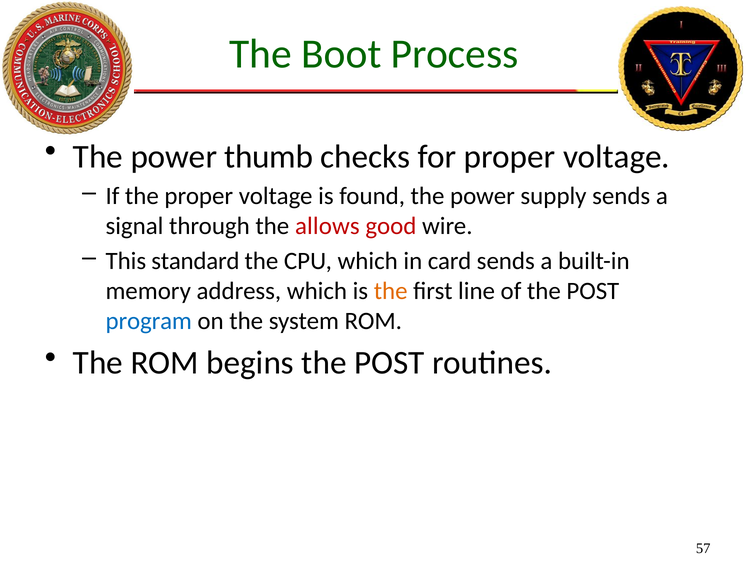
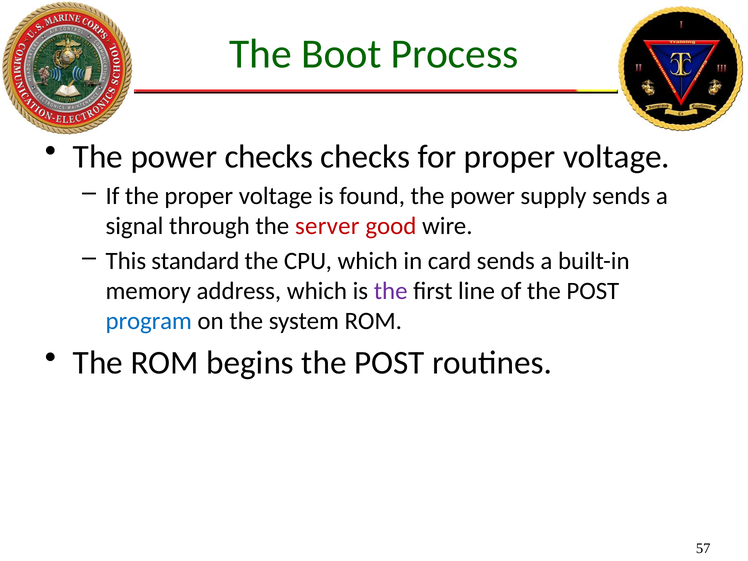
power thumb: thumb -> checks
allows: allows -> server
the at (391, 291) colour: orange -> purple
